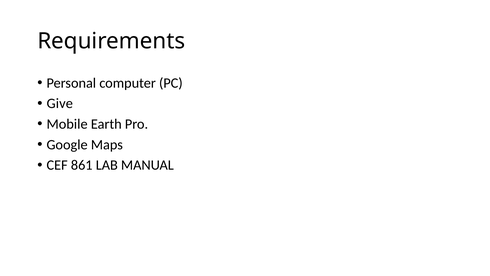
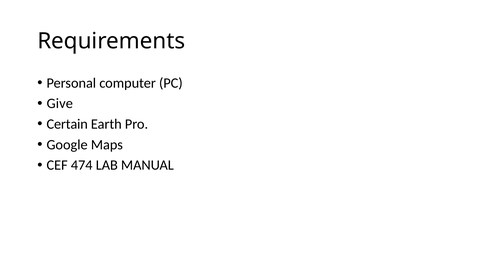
Mobile: Mobile -> Certain
861: 861 -> 474
